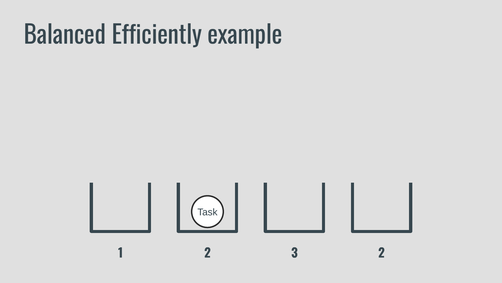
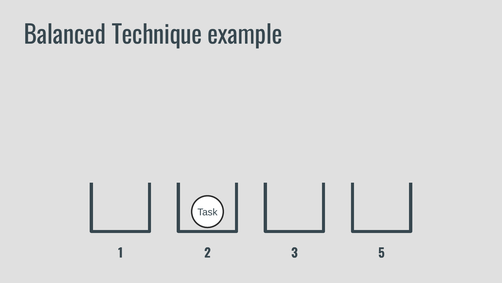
Efficiently: Efficiently -> Technique
3 2: 2 -> 5
